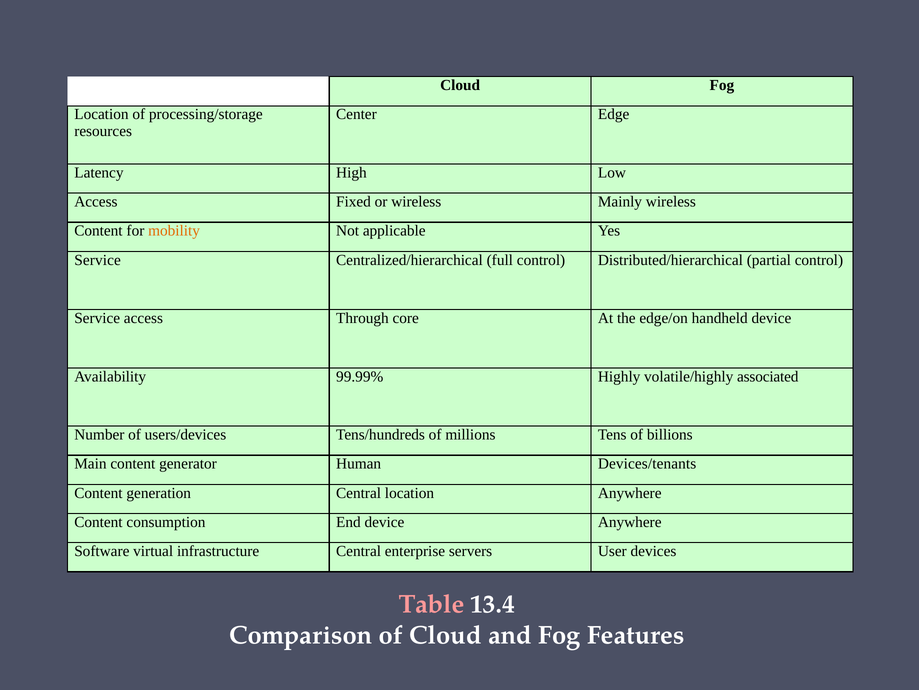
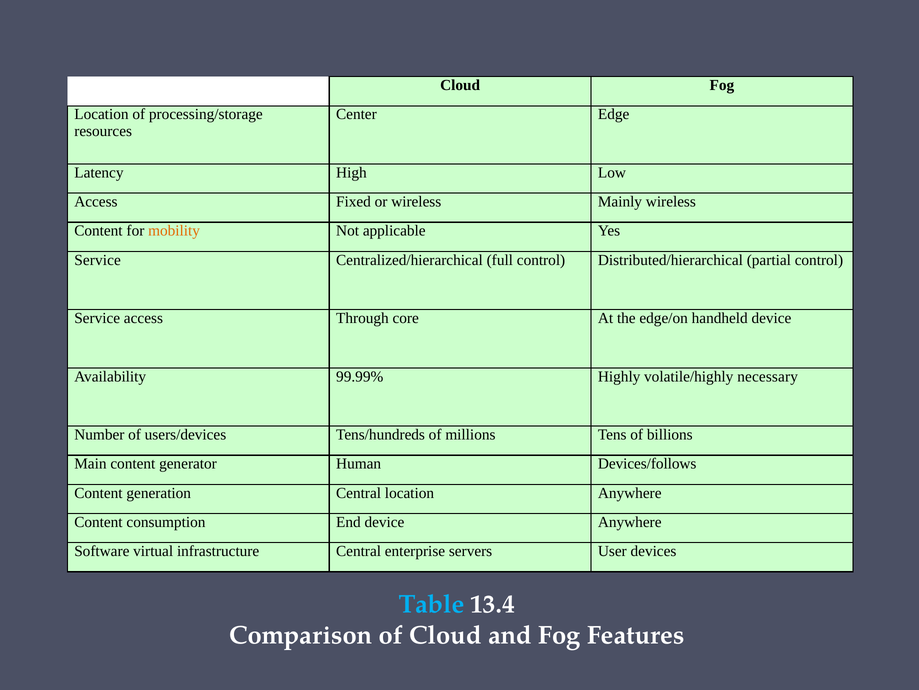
associated: associated -> necessary
Devices/tenants: Devices/tenants -> Devices/follows
Table colour: pink -> light blue
